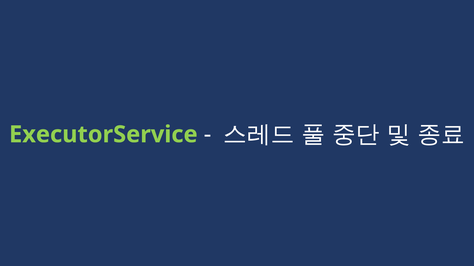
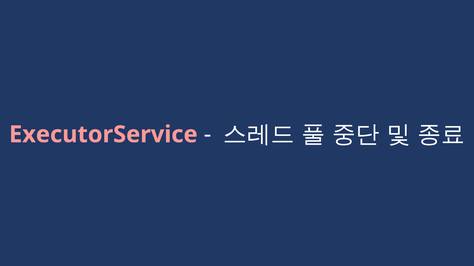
ExecutorService colour: light green -> pink
